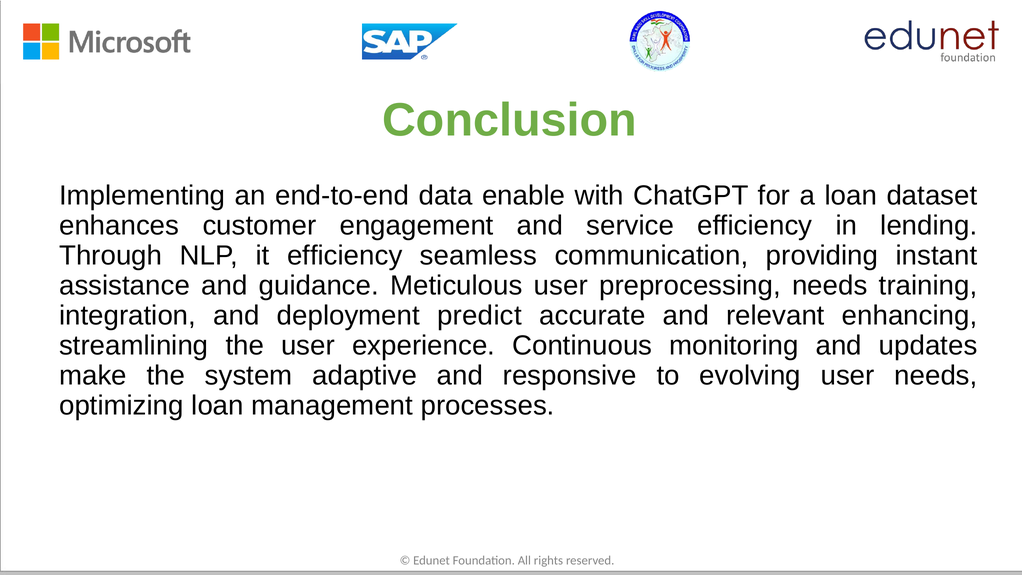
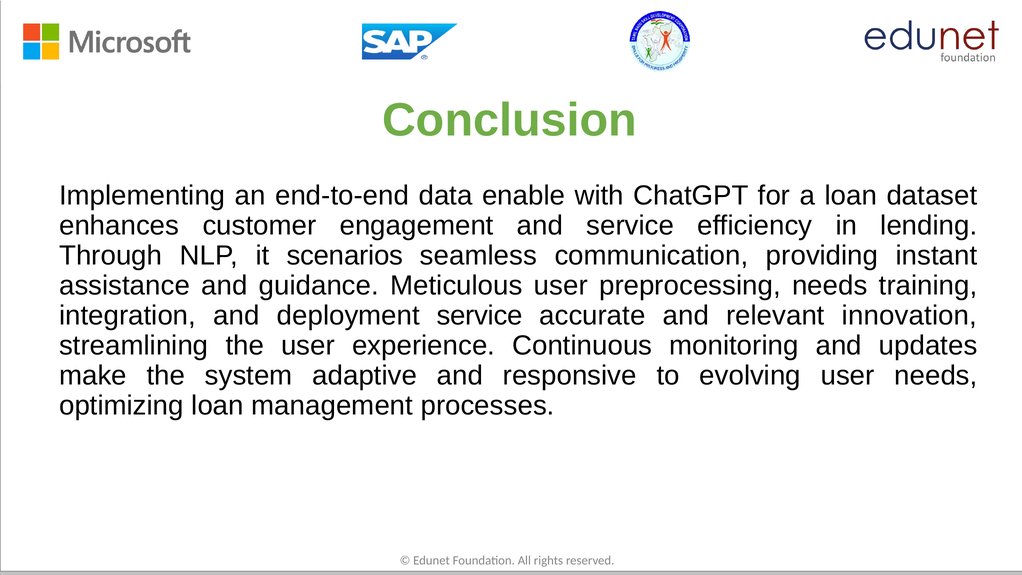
it efficiency: efficiency -> scenarios
deployment predict: predict -> service
enhancing: enhancing -> innovation
